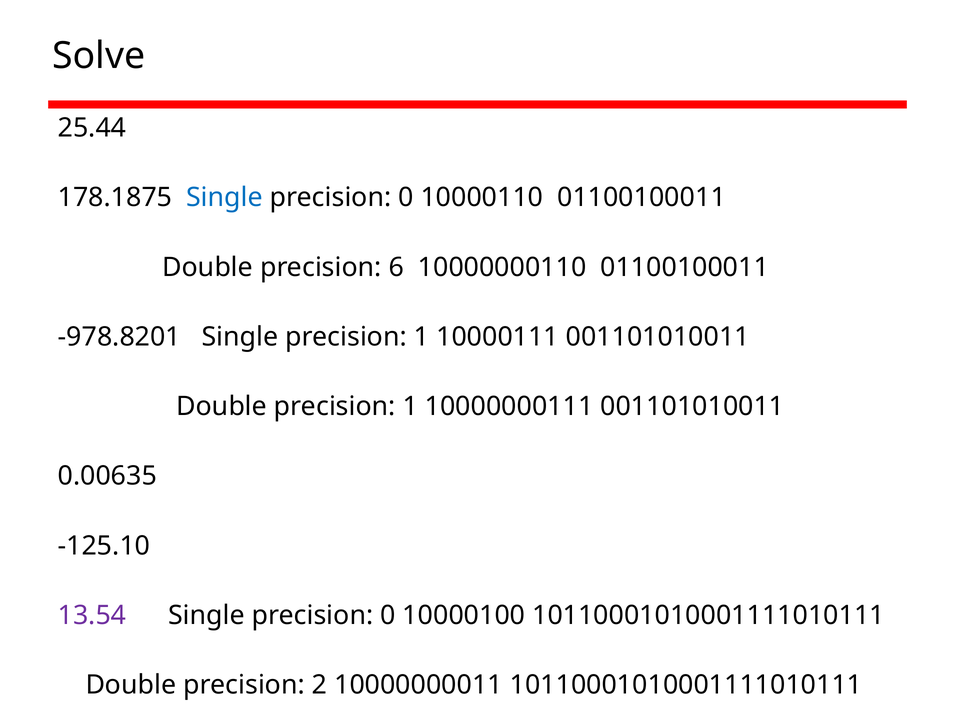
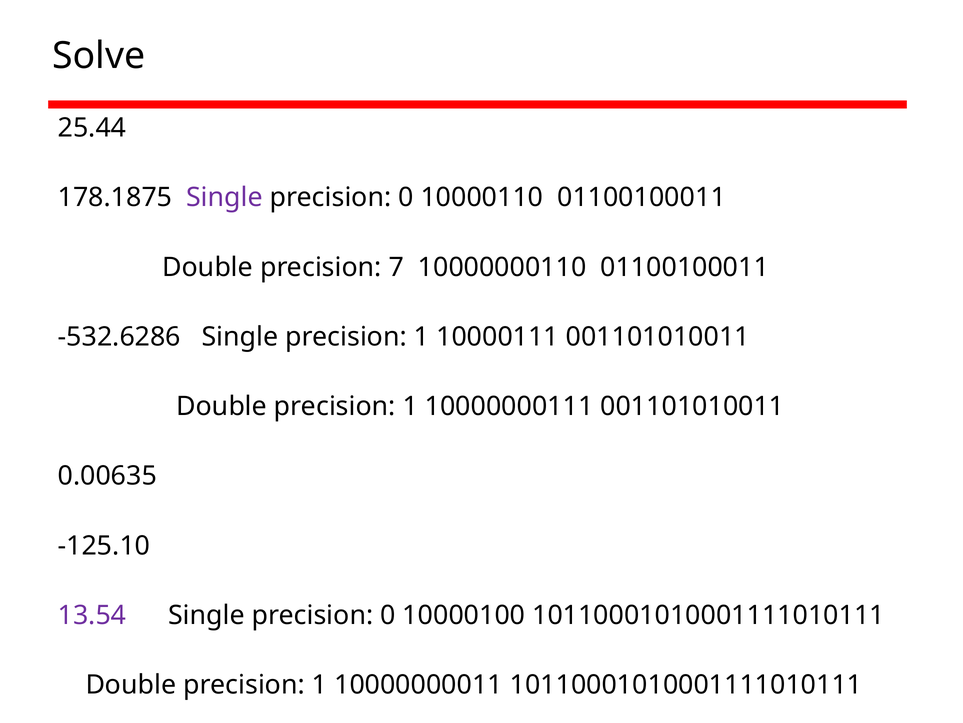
Single at (225, 197) colour: blue -> purple
6: 6 -> 7
-978.8201: -978.8201 -> -532.6286
2 at (319, 684): 2 -> 1
